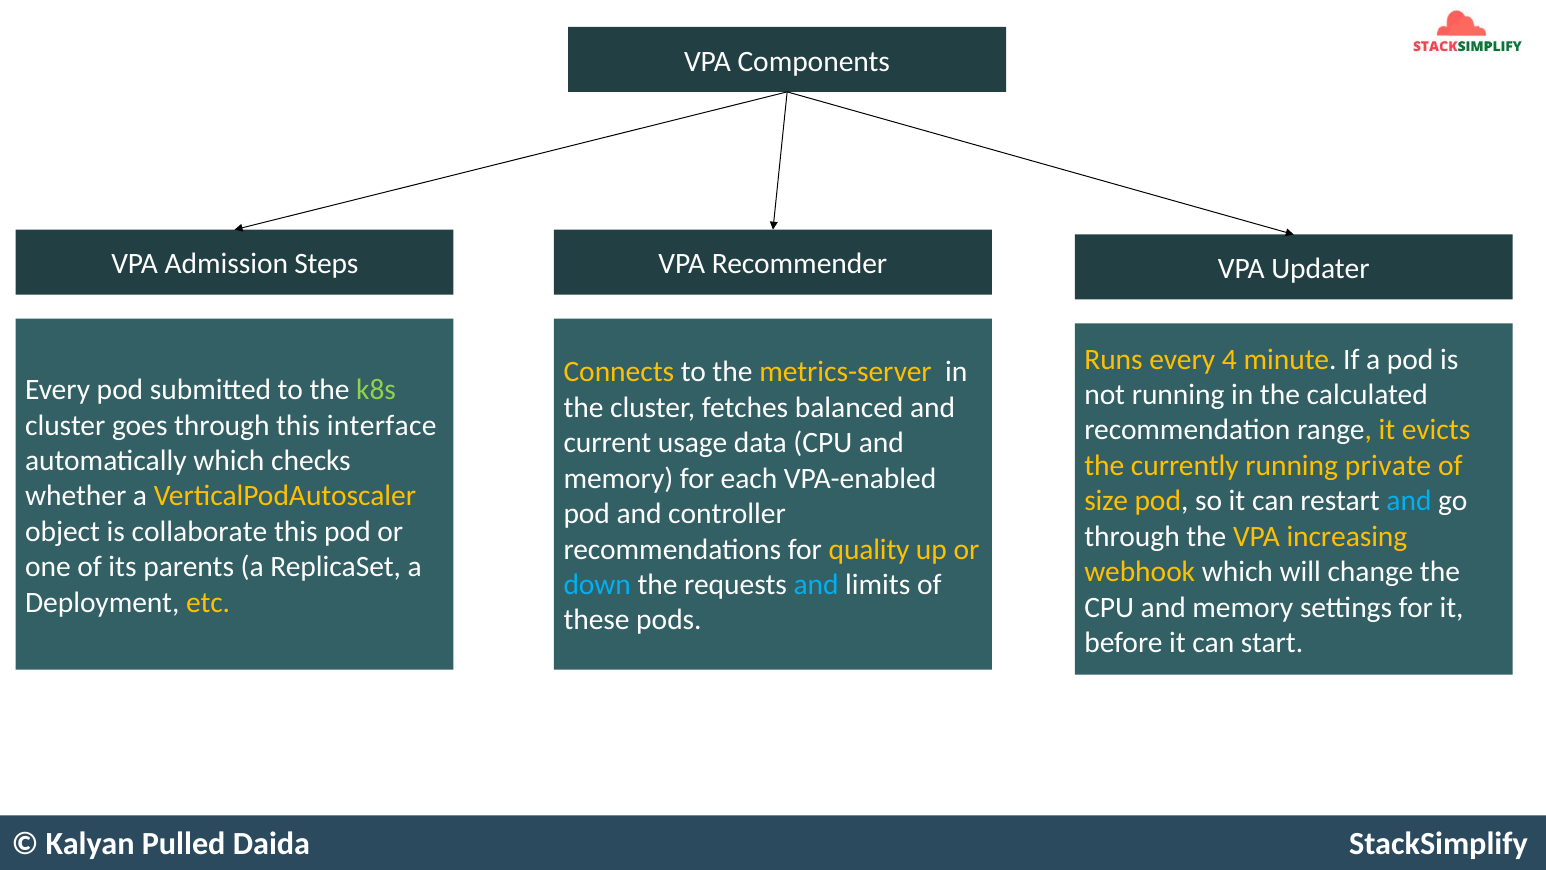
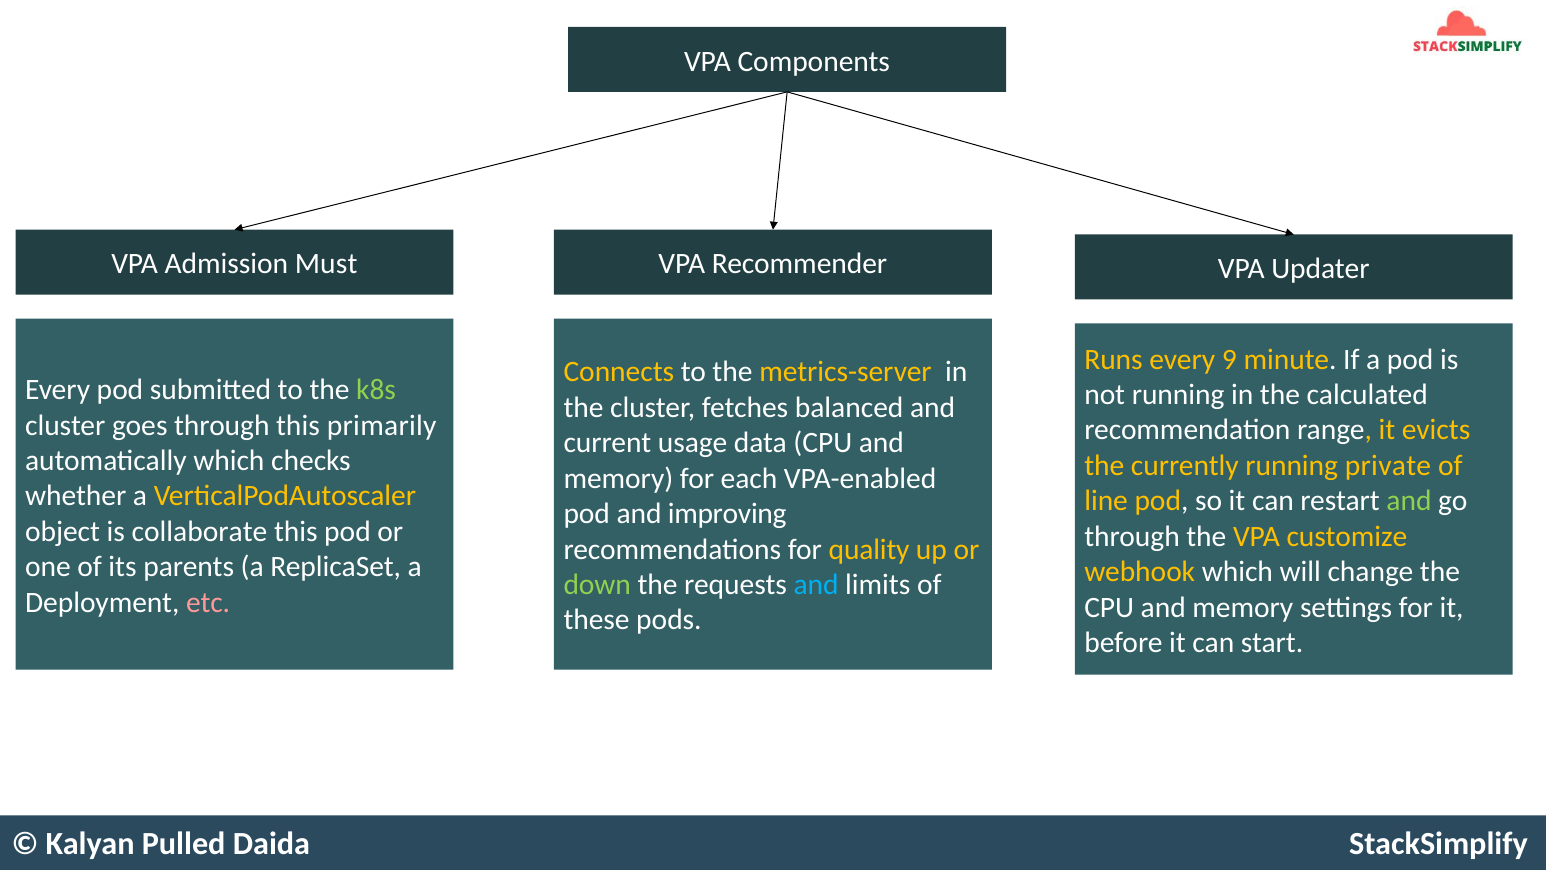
Steps: Steps -> Must
4: 4 -> 9
interface: interface -> primarily
size: size -> line
and at (1409, 501) colour: light blue -> light green
controller: controller -> improving
increasing: increasing -> customize
down colour: light blue -> light green
etc colour: yellow -> pink
